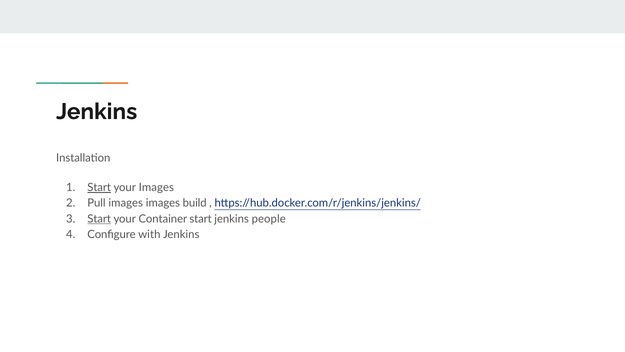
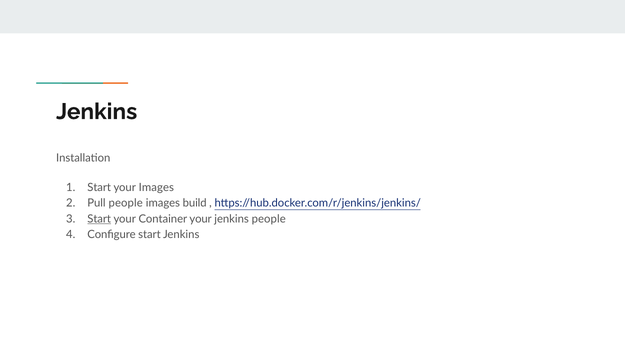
Start at (99, 187) underline: present -> none
Pull images: images -> people
Container start: start -> your
Configure with: with -> start
